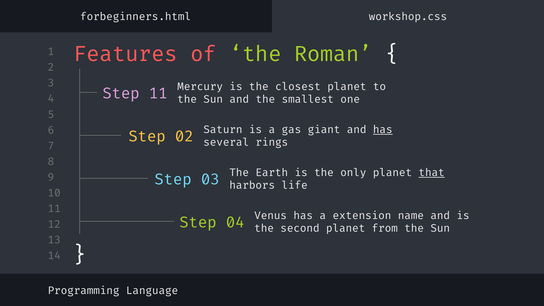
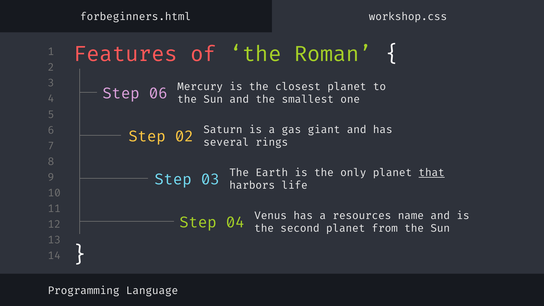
Step 11: 11 -> 06
has at (383, 130) underline: present -> none
extension: extension -> resources
